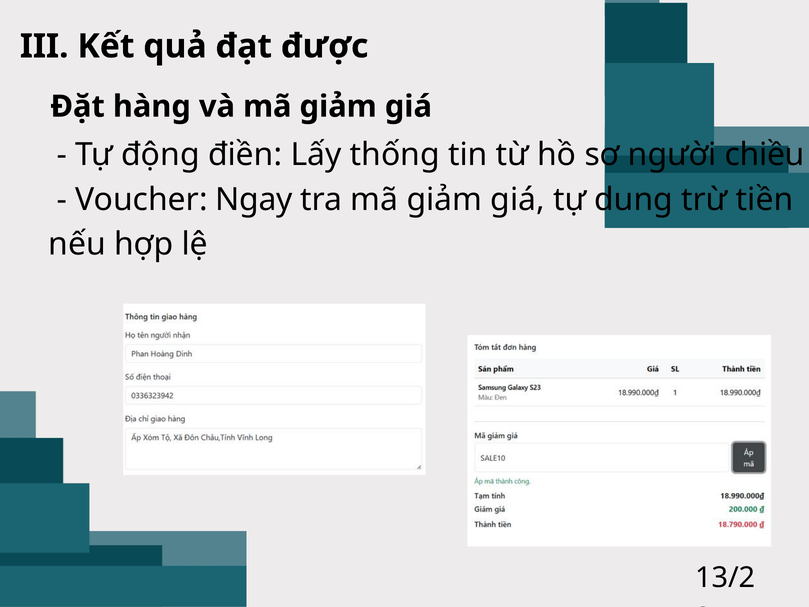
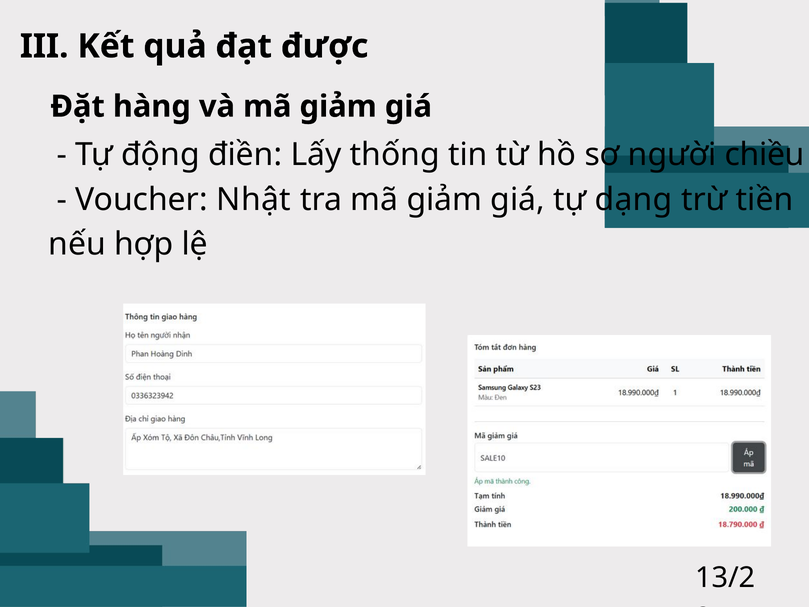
Ngay: Ngay -> Nhật
dung: dung -> dạng
